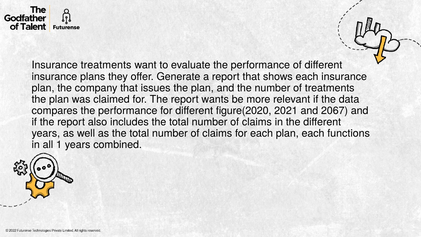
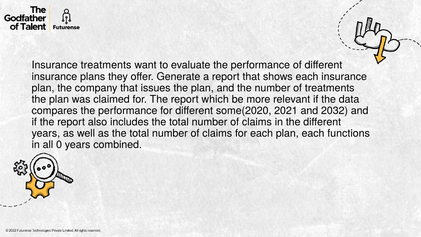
wants: wants -> which
figure(2020: figure(2020 -> some(2020
2067: 2067 -> 2032
1: 1 -> 0
